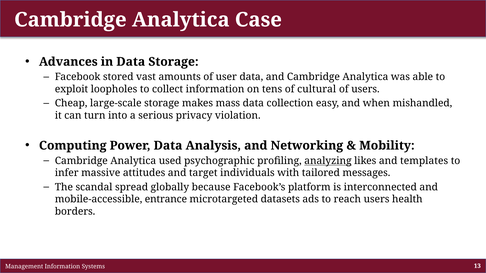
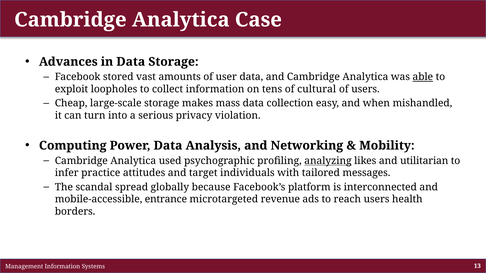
able underline: none -> present
templates: templates -> utilitarian
massive: massive -> practice
datasets: datasets -> revenue
